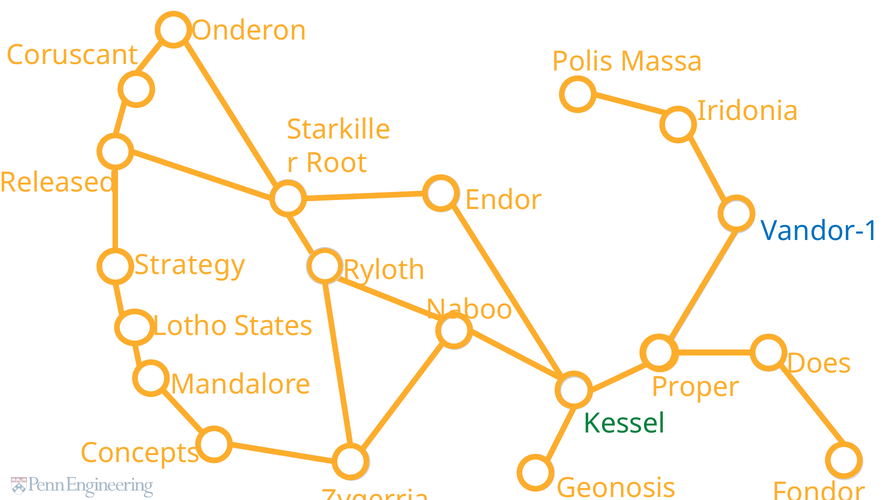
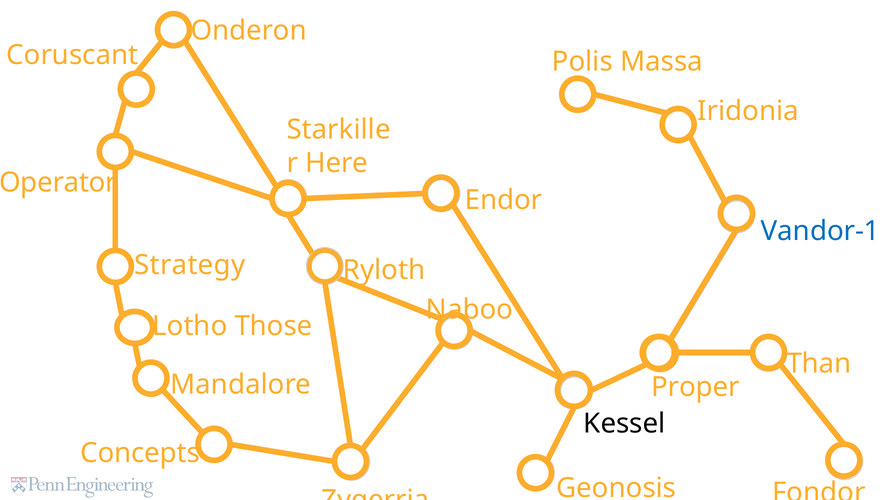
Root: Root -> Here
Released: Released -> Operator
States: States -> Those
Does: Does -> Than
Kessel colour: green -> black
